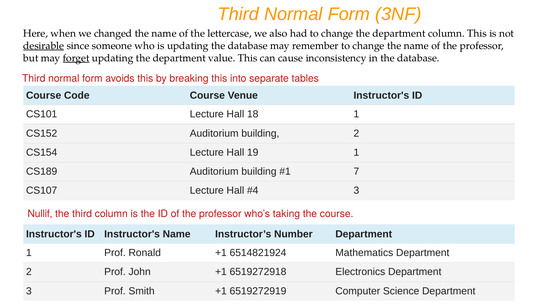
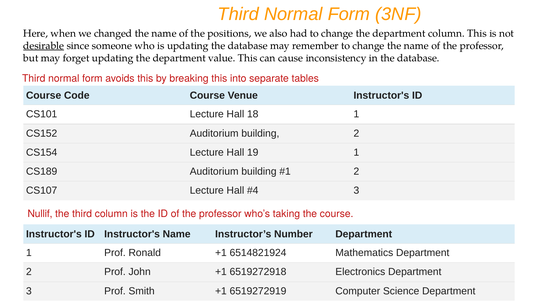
lettercase: lettercase -> positions
forget underline: present -> none
7 at (356, 171): 7 -> 2
